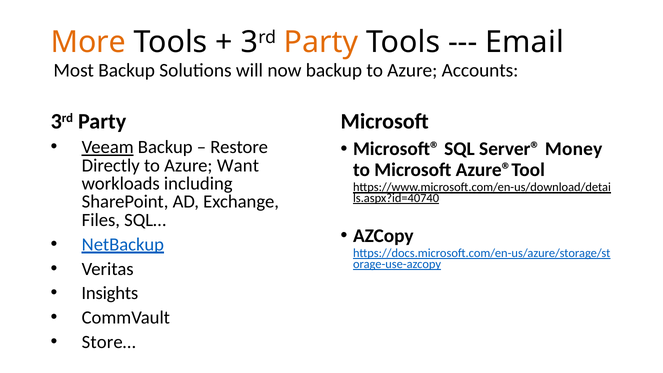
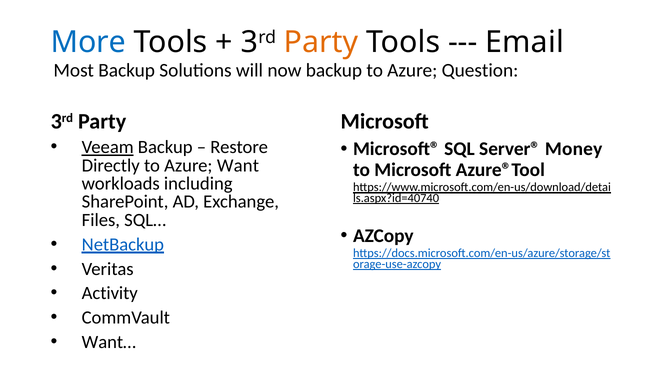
More colour: orange -> blue
Accounts: Accounts -> Question
Insights: Insights -> Activity
Store…: Store… -> Want…
